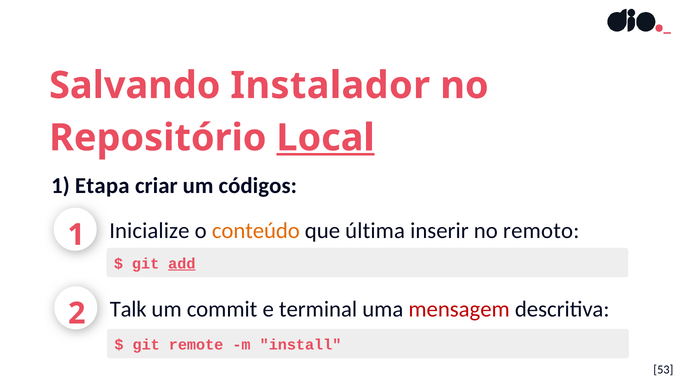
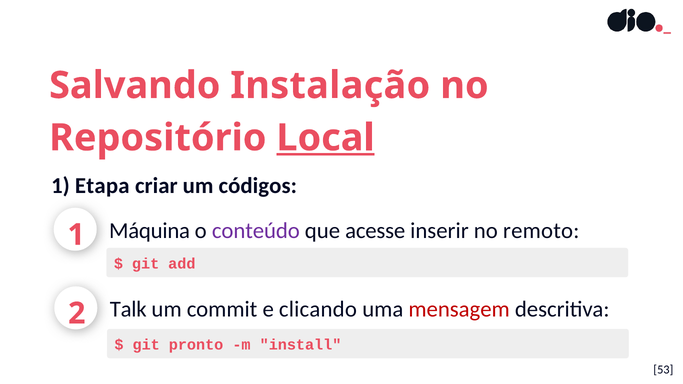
Instalador: Instalador -> Instalação
Inicialize: Inicialize -> Máquina
conteúdo colour: orange -> purple
última: última -> acesse
add underline: present -> none
terminal: terminal -> clicando
remote: remote -> pronto
